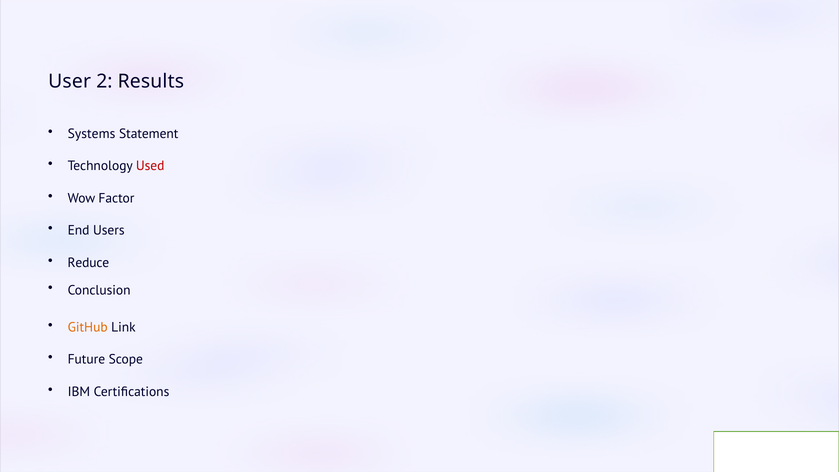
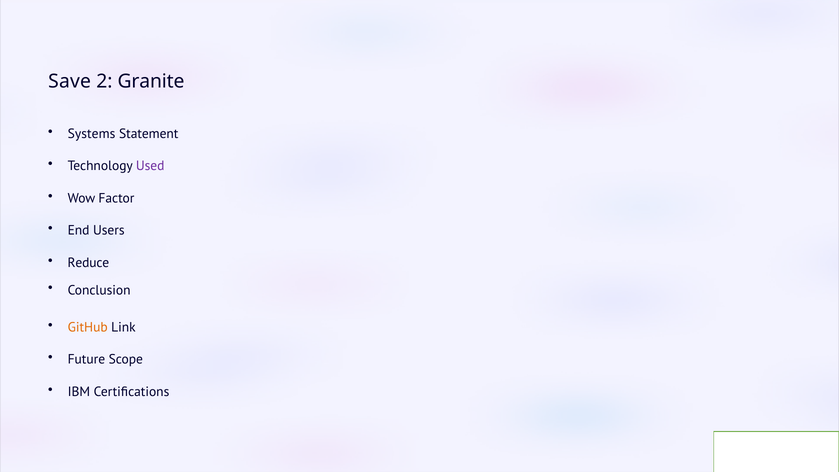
User: User -> Save
Results: Results -> Granite
Used colour: red -> purple
